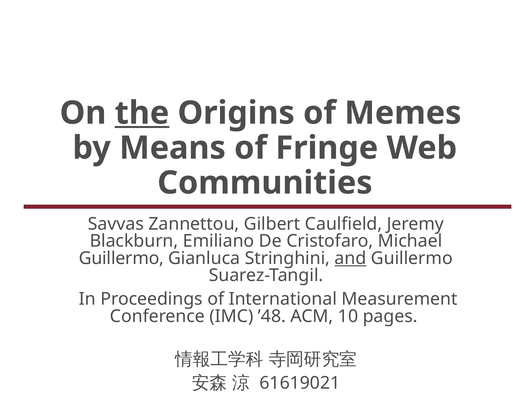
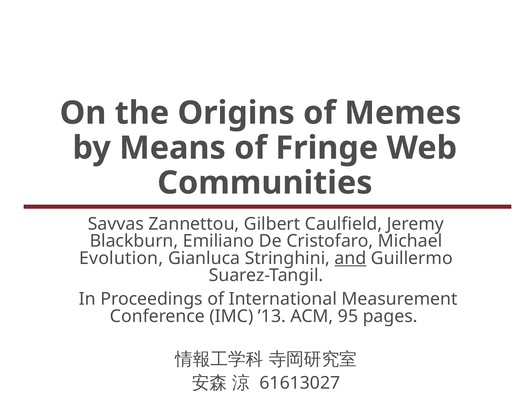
the underline: present -> none
Guillermo at (121, 259): Guillermo -> Evolution
’48: ’48 -> ’13
10: 10 -> 95
61619021: 61619021 -> 61613027
